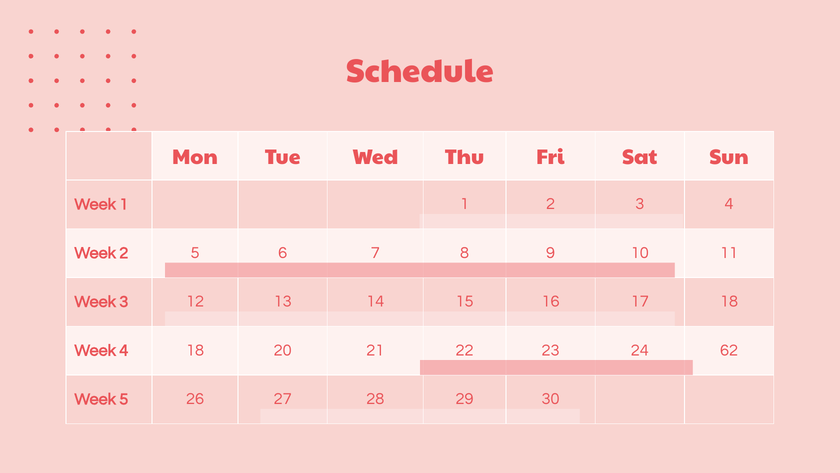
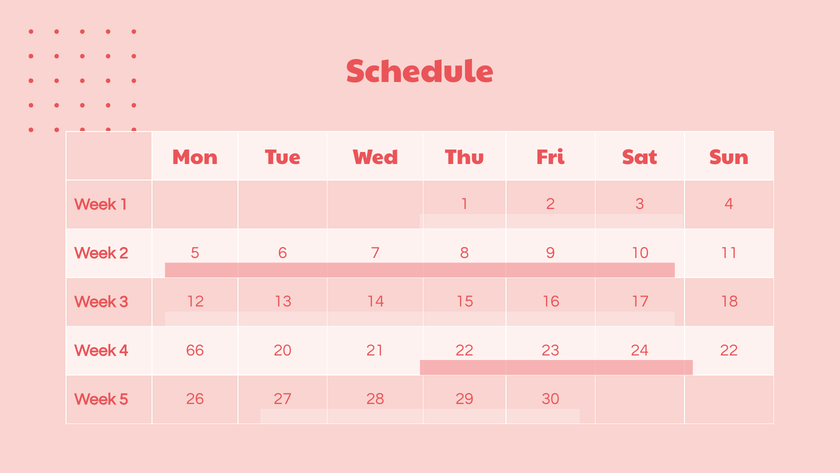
4 18: 18 -> 66
62 at (729, 350): 62 -> 22
